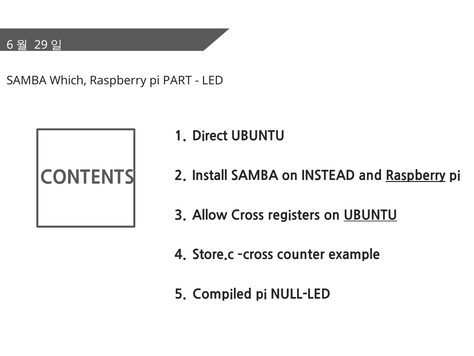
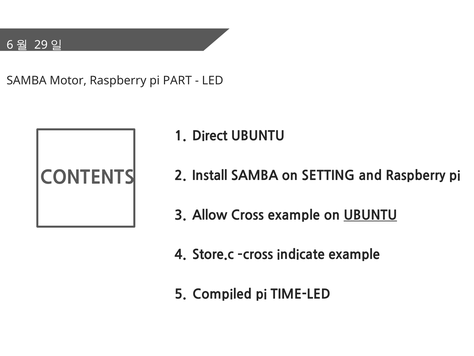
Which: Which -> Motor
INSTEAD: INSTEAD -> SETTING
Raspberry at (416, 176) underline: present -> none
Cross registers: registers -> example
counter: counter -> indicate
NULL-LED: NULL-LED -> TIME-LED
